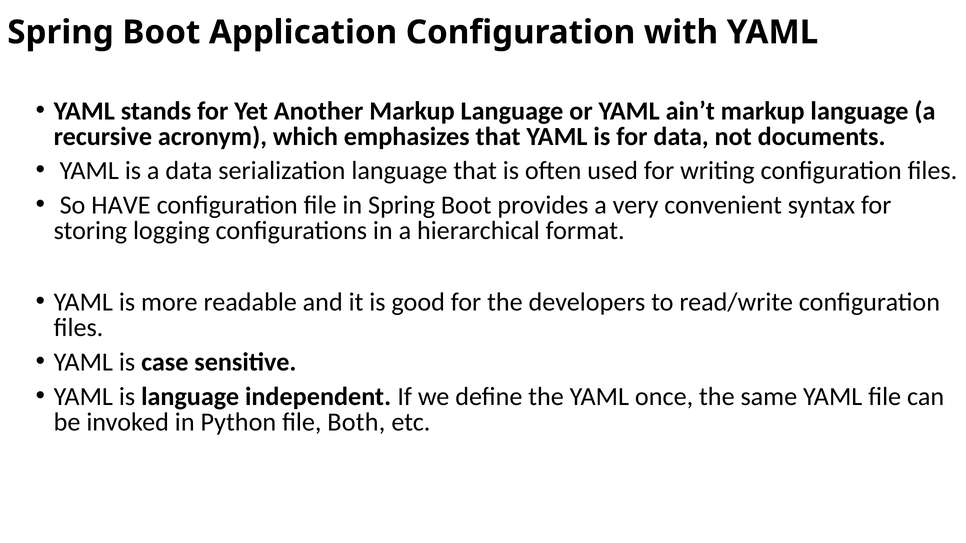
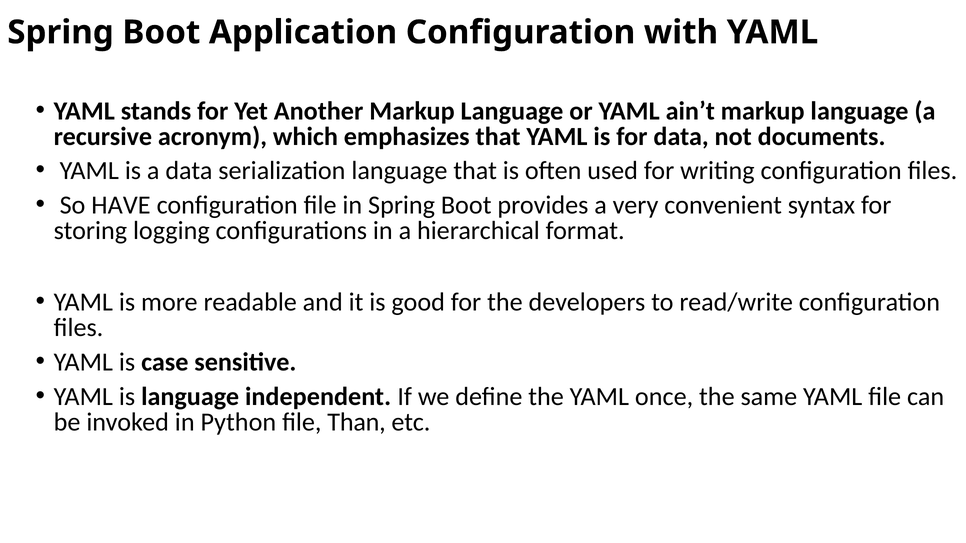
Both: Both -> Than
